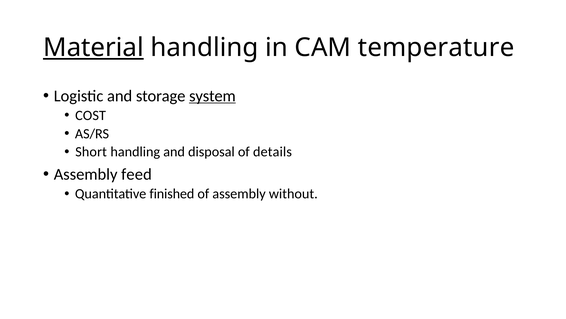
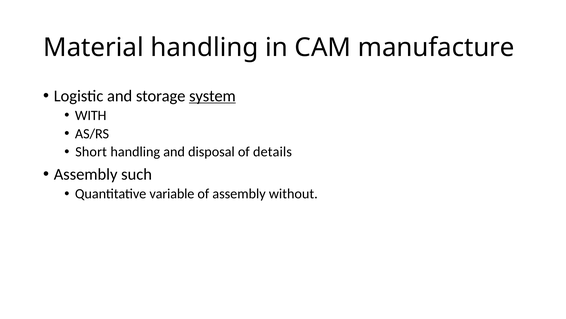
Material underline: present -> none
temperature: temperature -> manufacture
COST: COST -> WITH
feed: feed -> such
finished: finished -> variable
